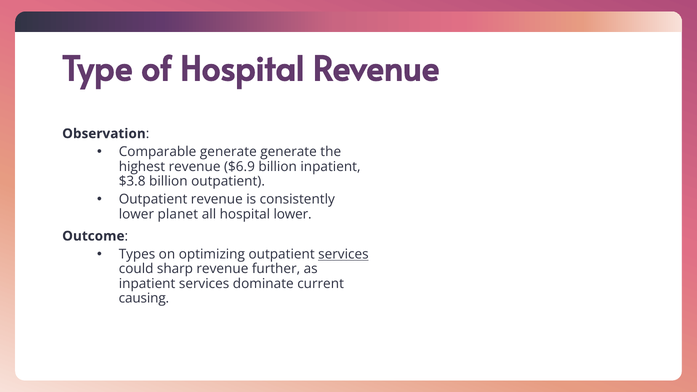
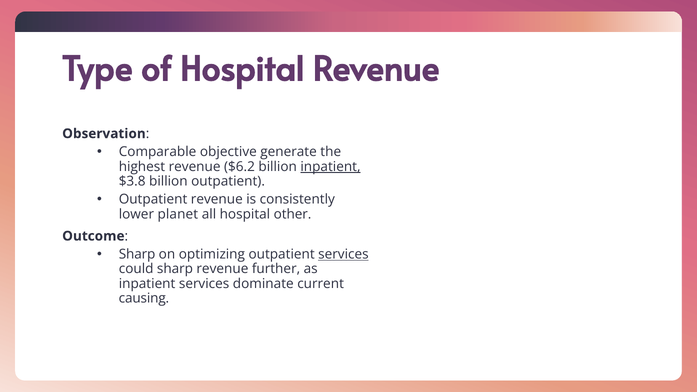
Comparable generate: generate -> objective
$6.9: $6.9 -> $6.2
inpatient at (330, 167) underline: none -> present
hospital lower: lower -> other
Types at (137, 254): Types -> Sharp
